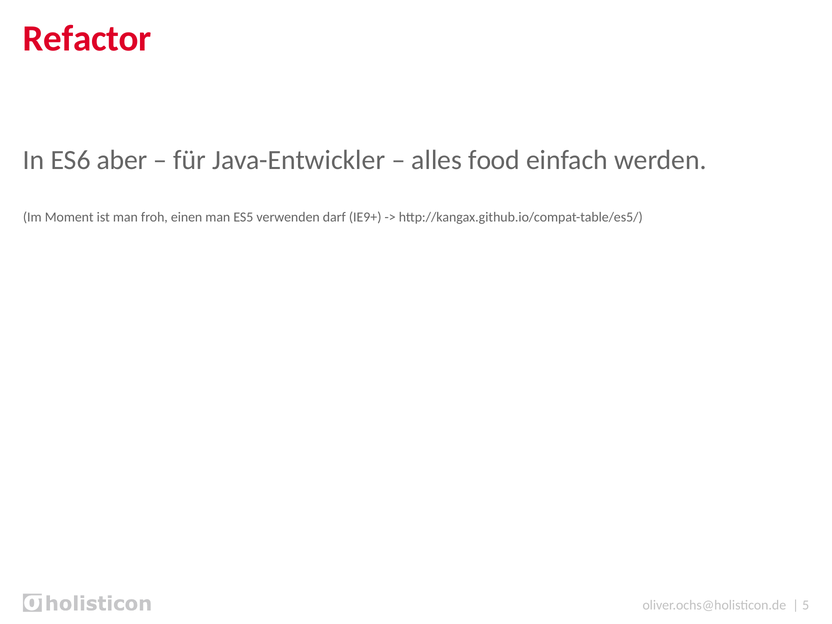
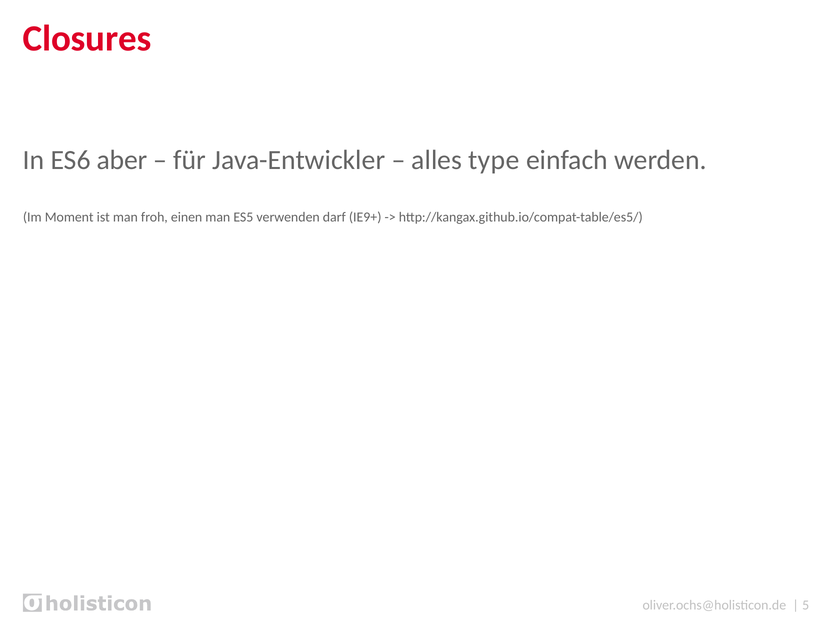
Refactor: Refactor -> Closures
food: food -> type
